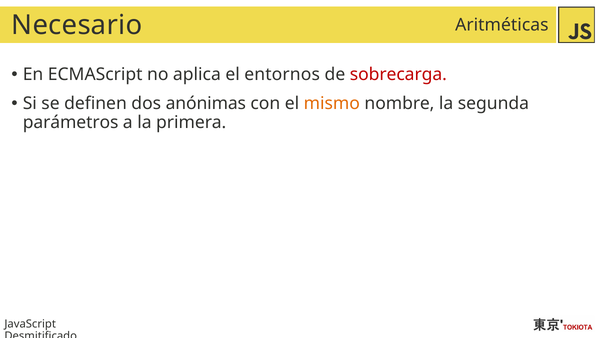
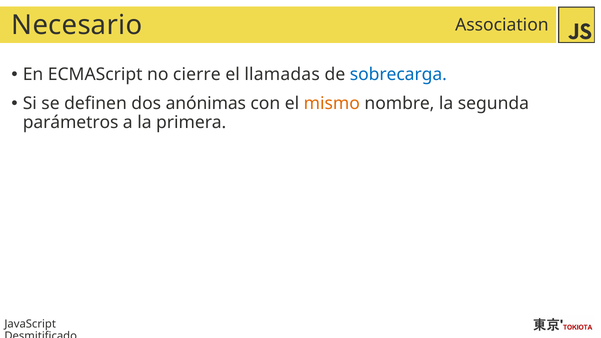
Aritméticas: Aritméticas -> Association
aplica: aplica -> cierre
entornos: entornos -> llamadas
sobrecarga colour: red -> blue
